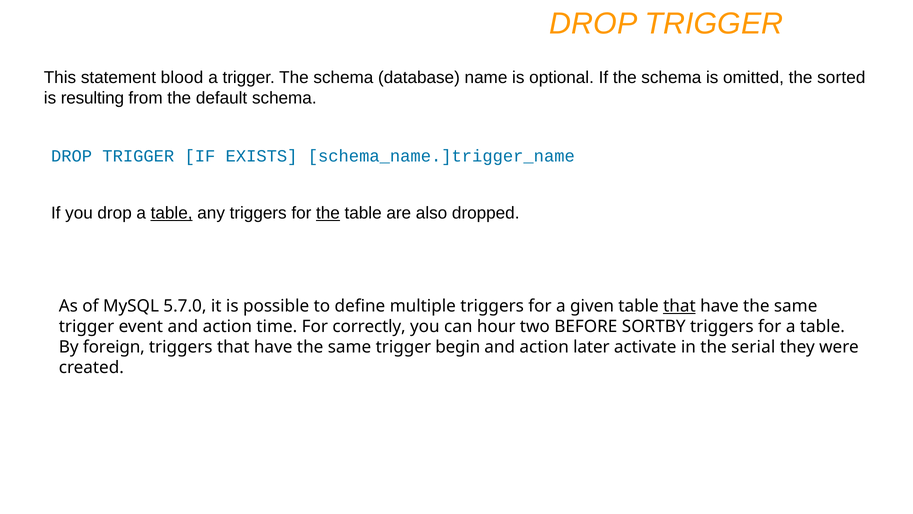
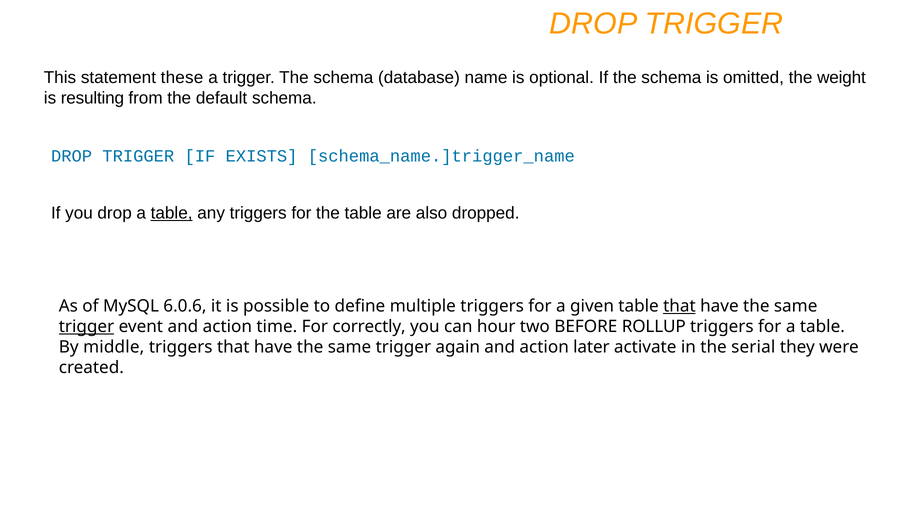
blood: blood -> these
sorted: sorted -> weight
the at (328, 213) underline: present -> none
5.7.0: 5.7.0 -> 6.0.6
trigger at (87, 326) underline: none -> present
SORTBY: SORTBY -> ROLLUP
foreign: foreign -> middle
begin: begin -> again
